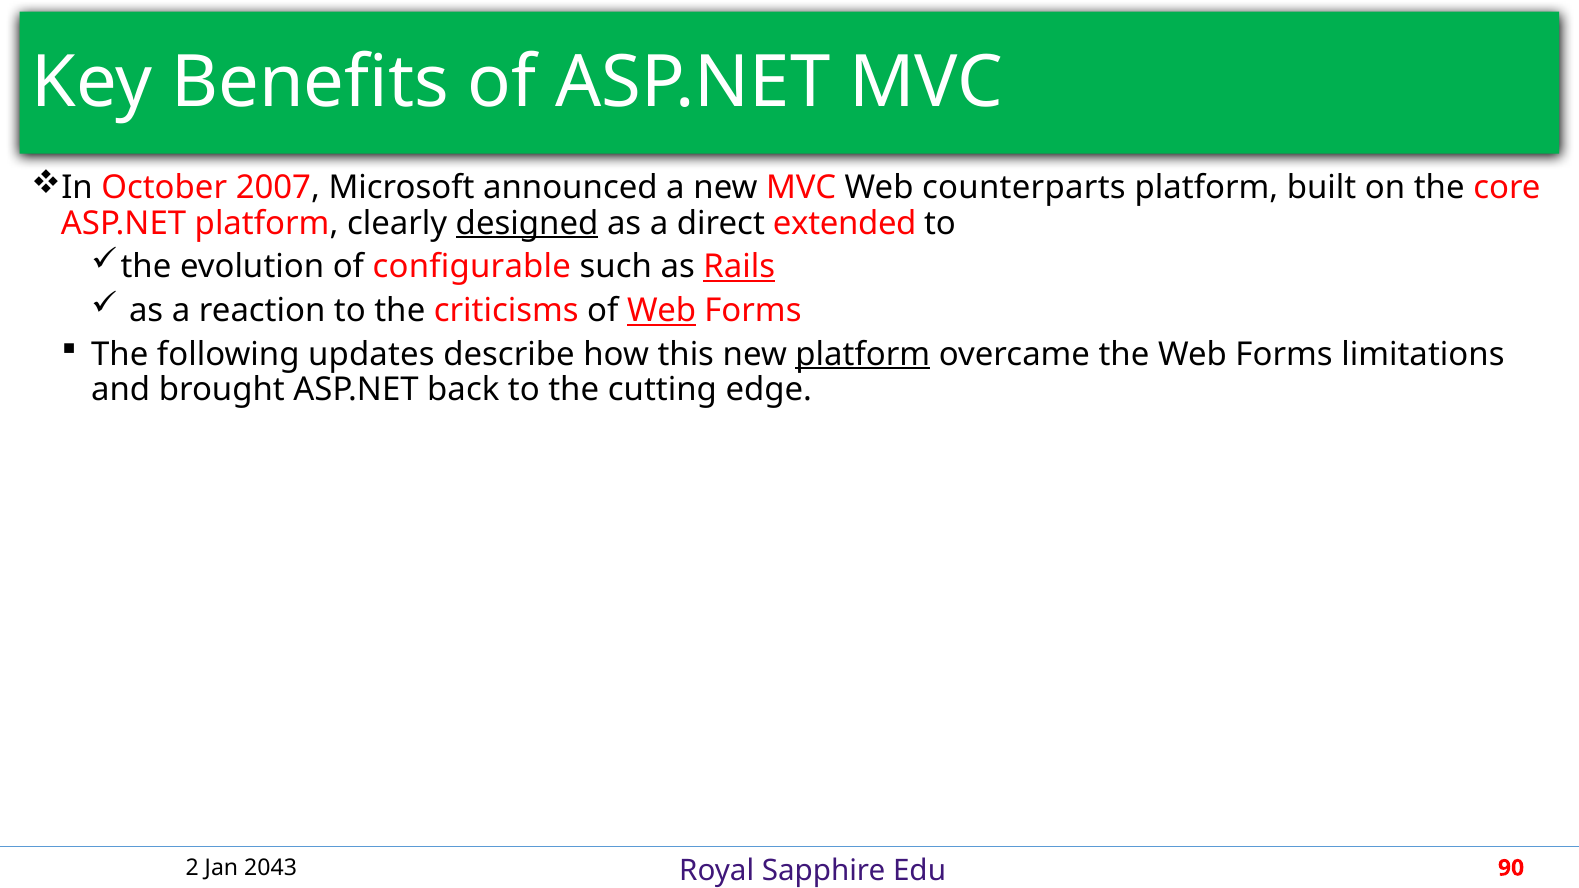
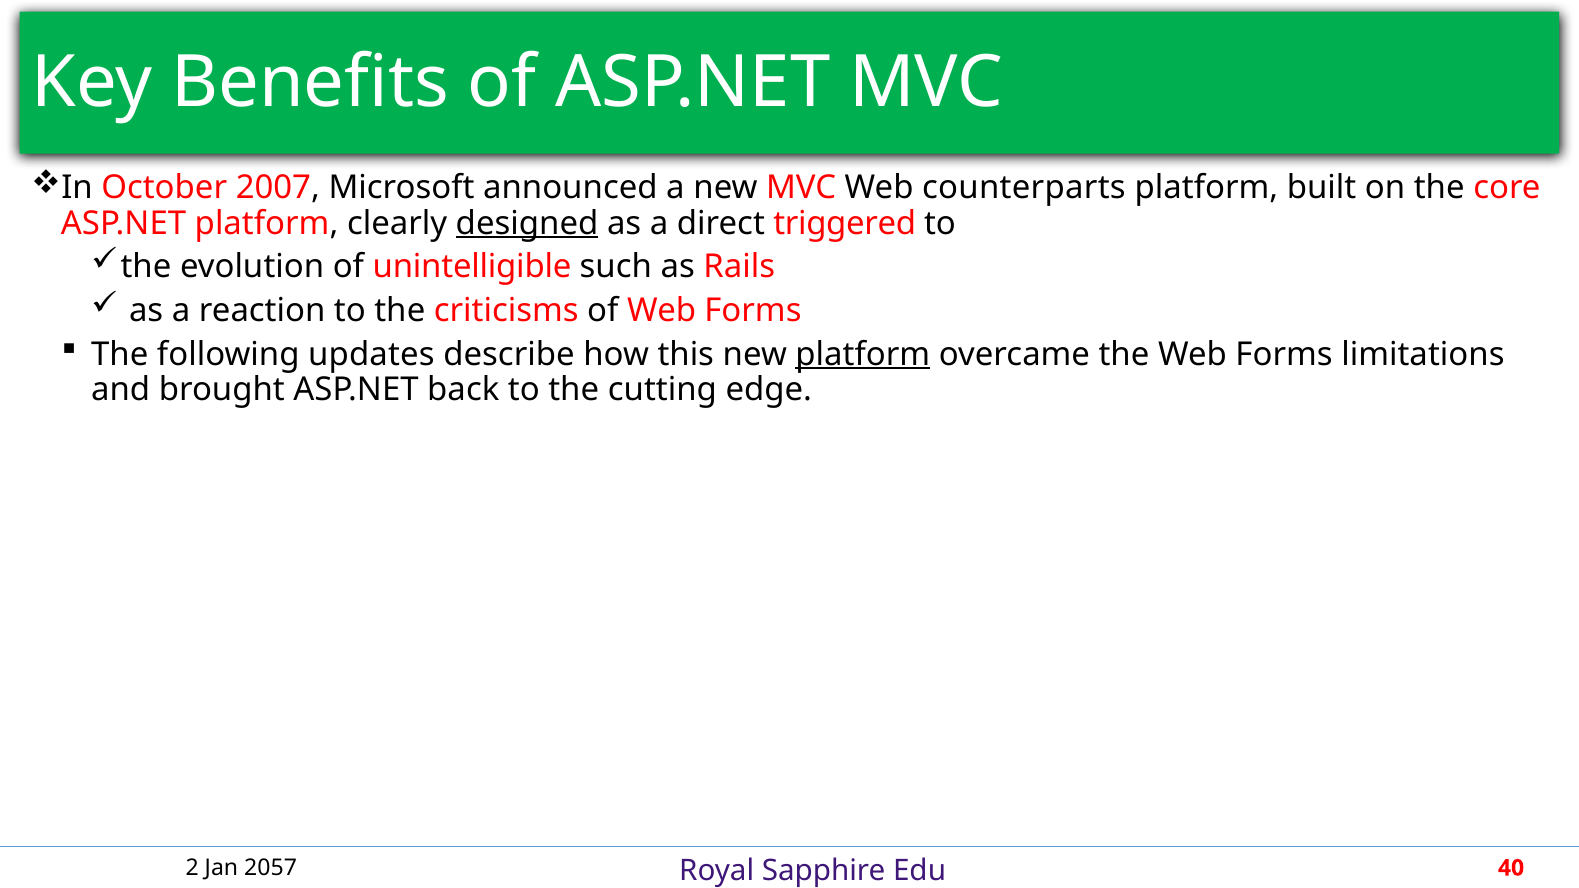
extended: extended -> triggered
configurable: configurable -> unintelligible
Rails underline: present -> none
Web at (662, 311) underline: present -> none
2043: 2043 -> 2057
90: 90 -> 40
